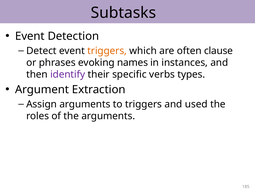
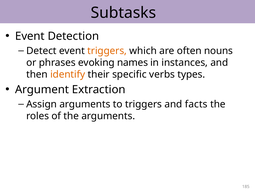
clause: clause -> nouns
identify colour: purple -> orange
used: used -> facts
